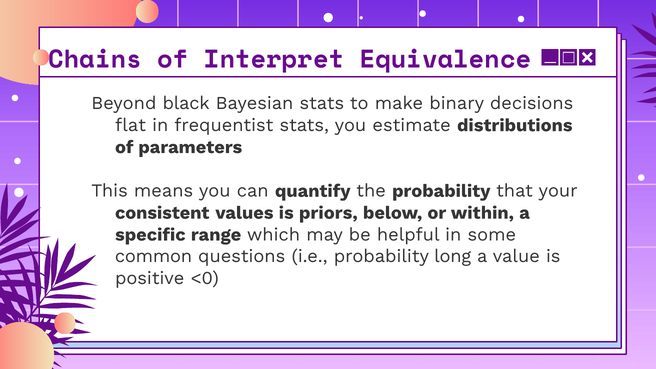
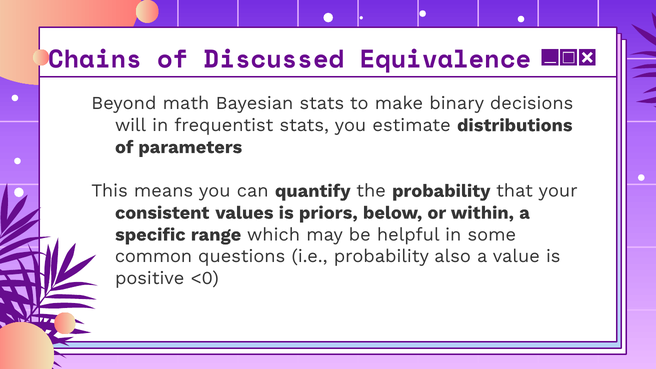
Interpret: Interpret -> Discussed
black: black -> math
flat: flat -> will
long: long -> also
